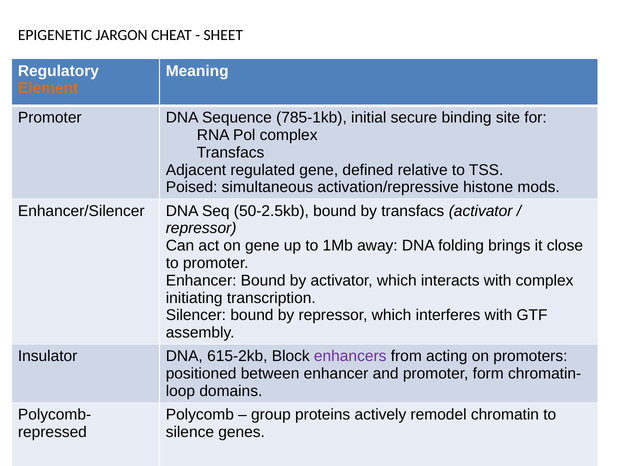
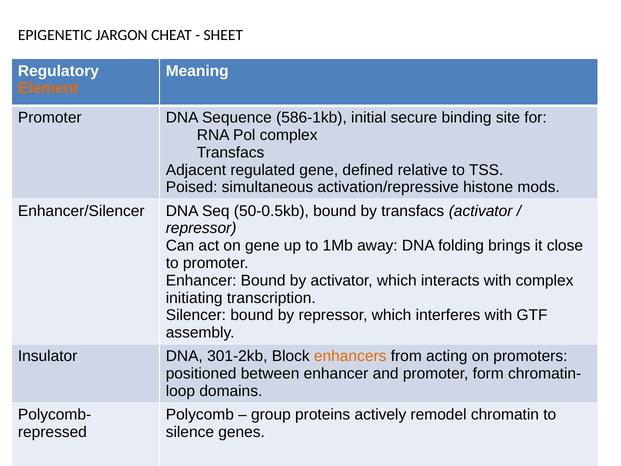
785-1kb: 785-1kb -> 586-1kb
50-2.5kb: 50-2.5kb -> 50-0.5kb
615-2kb: 615-2kb -> 301-2kb
enhancers colour: purple -> orange
